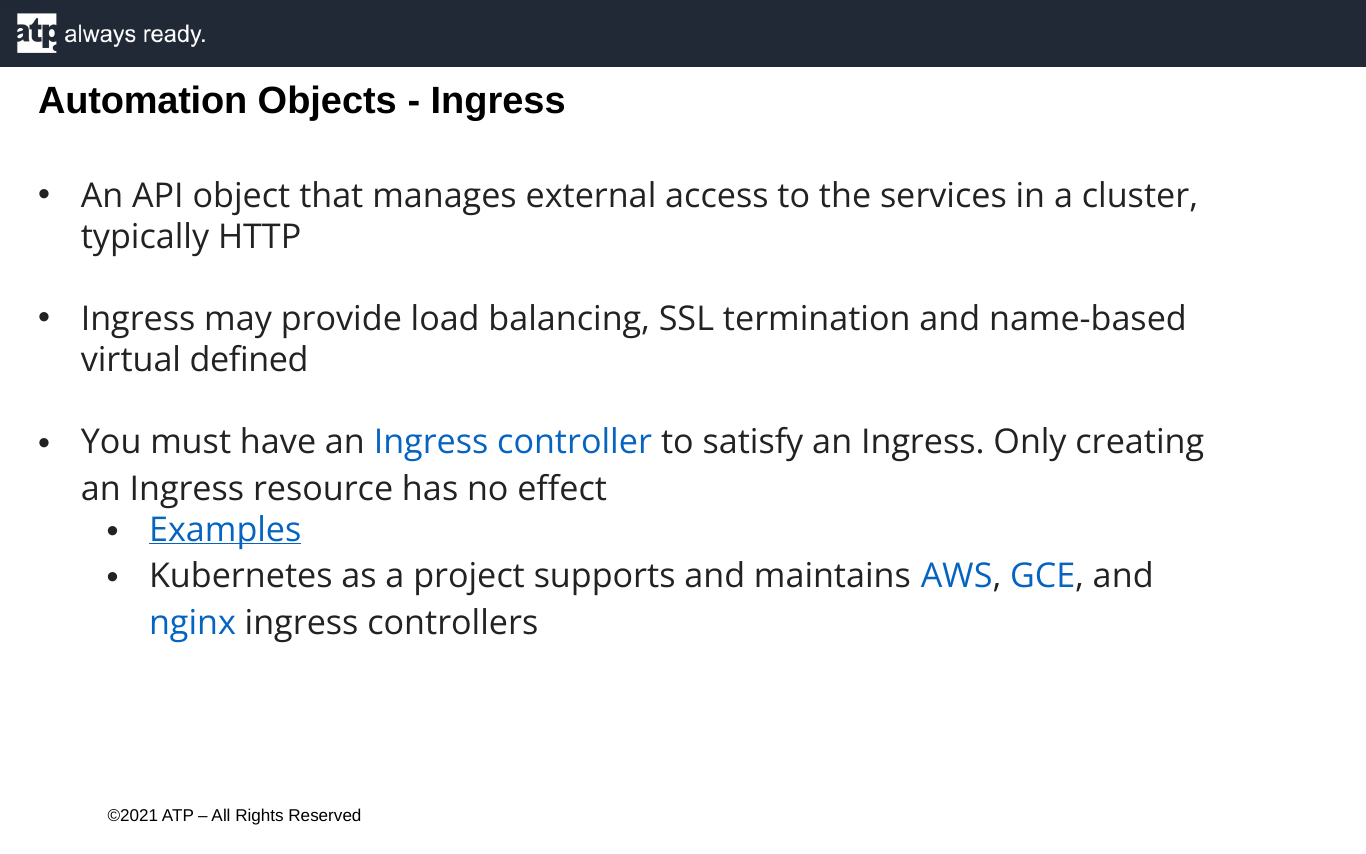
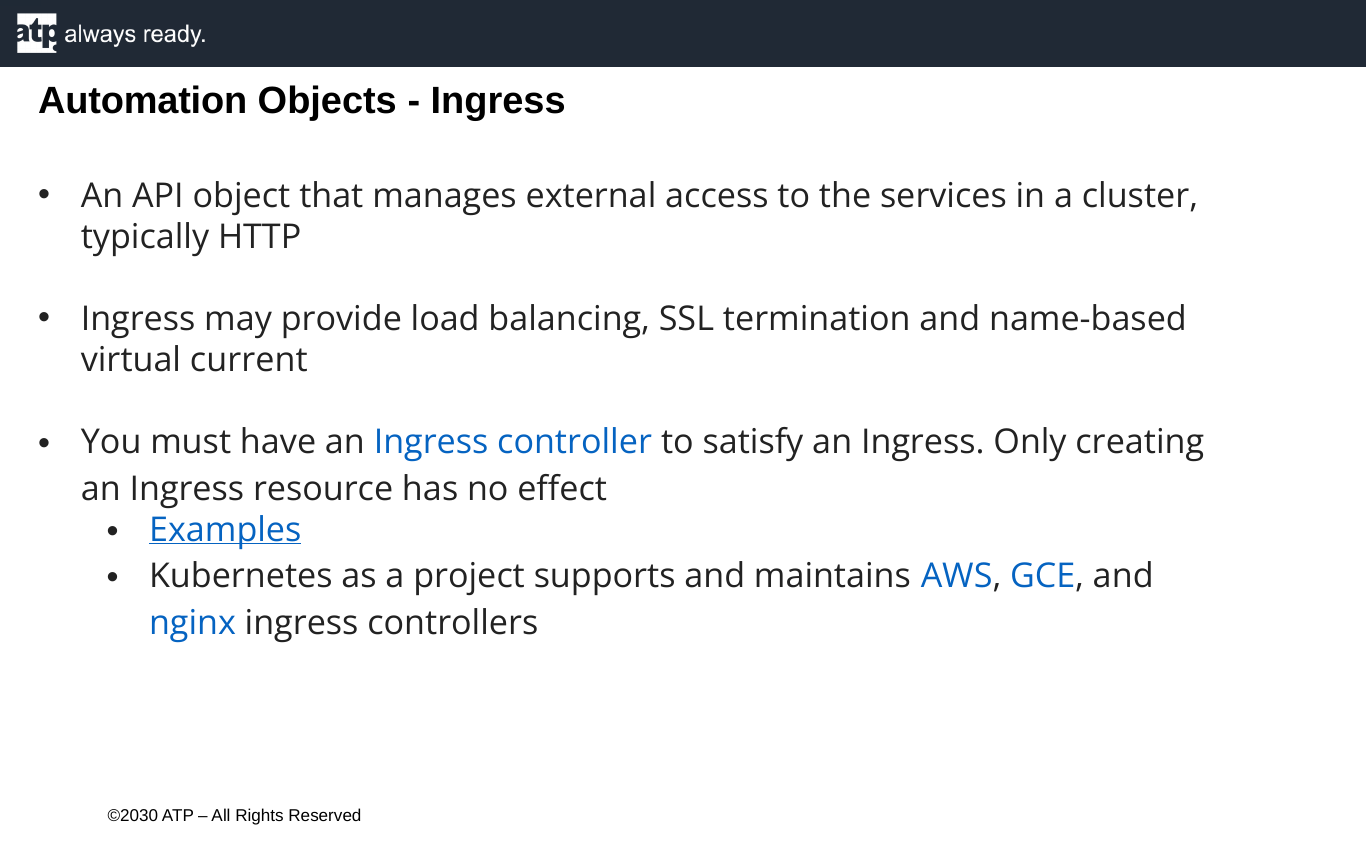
defined: defined -> current
©2021: ©2021 -> ©2030
